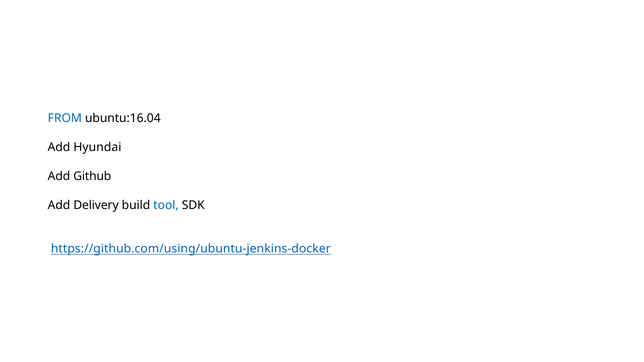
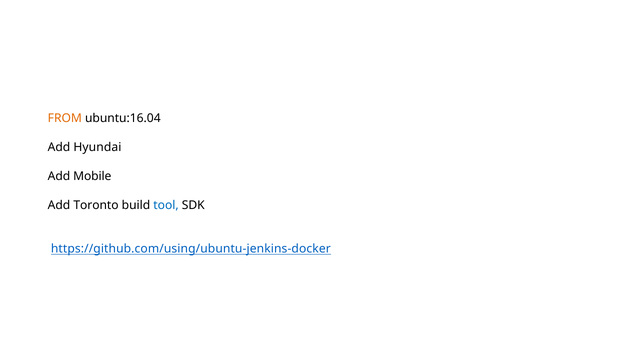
FROM colour: blue -> orange
Github: Github -> Mobile
Delivery: Delivery -> Toronto
